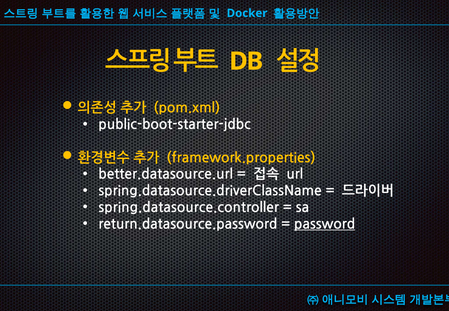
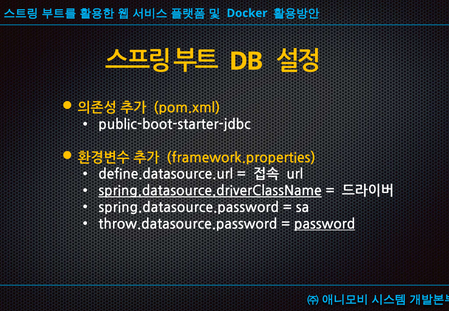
better.datasource.url: better.datasource.url -> define.datasource.url
spring.datasource.driverClassName underline: none -> present
spring.datasource.controller: spring.datasource.controller -> spring.datasource.password
return.datasource.password: return.datasource.password -> throw.datasource.password
